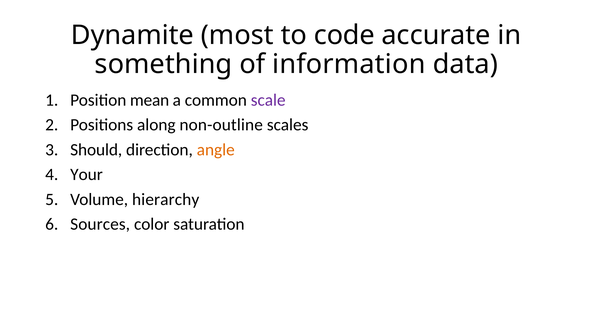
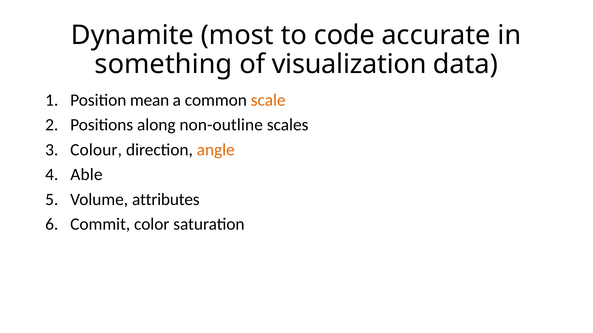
information: information -> visualization
scale colour: purple -> orange
Should: Should -> Colour
Your: Your -> Able
hierarchy: hierarchy -> attributes
Sources: Sources -> Commit
